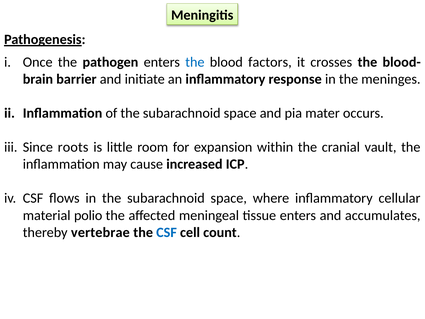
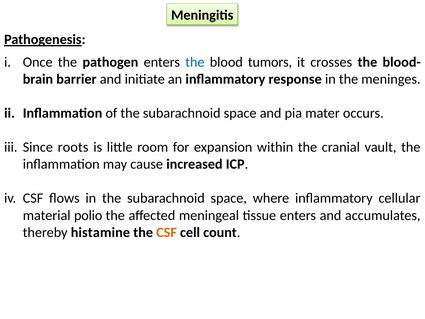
factors: factors -> tumors
vertebrae: vertebrae -> histamine
CSF at (167, 232) colour: blue -> orange
